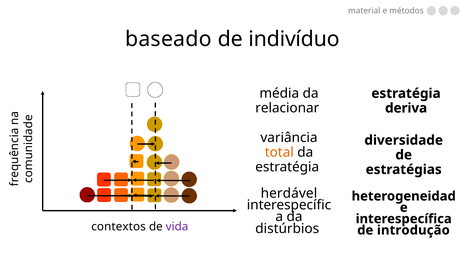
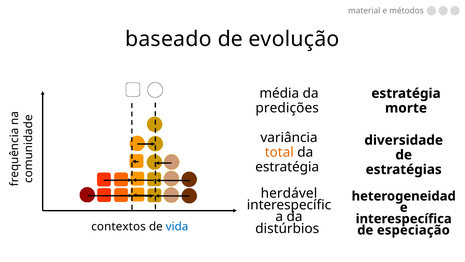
indivíduo: indivíduo -> evolução
relacionar: relacionar -> predições
deriva: deriva -> morte
vida colour: purple -> blue
introdução: introdução -> especiação
